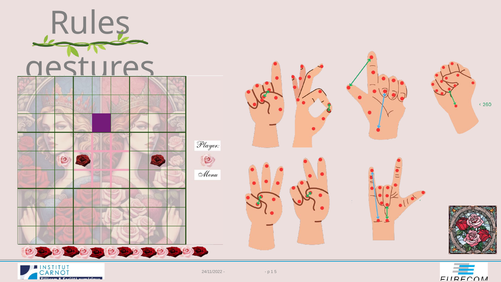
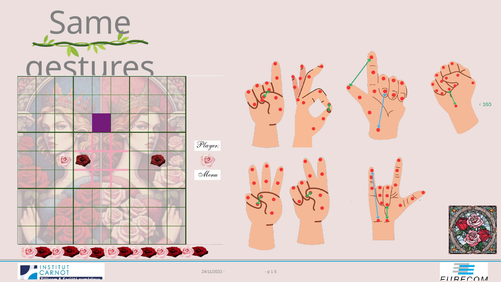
Rules: Rules -> Same
